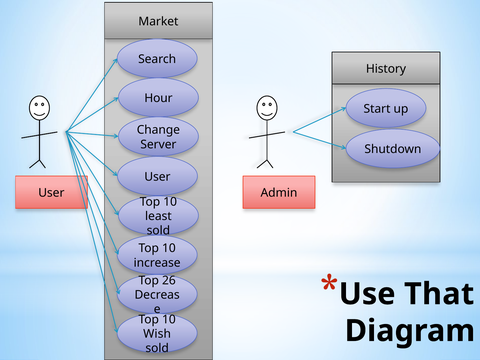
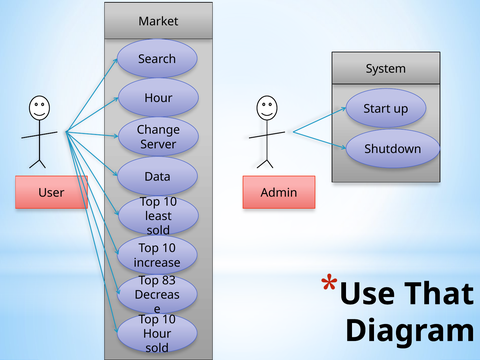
History: History -> System
User at (157, 177): User -> Data
26: 26 -> 83
Wish at (157, 334): Wish -> Hour
